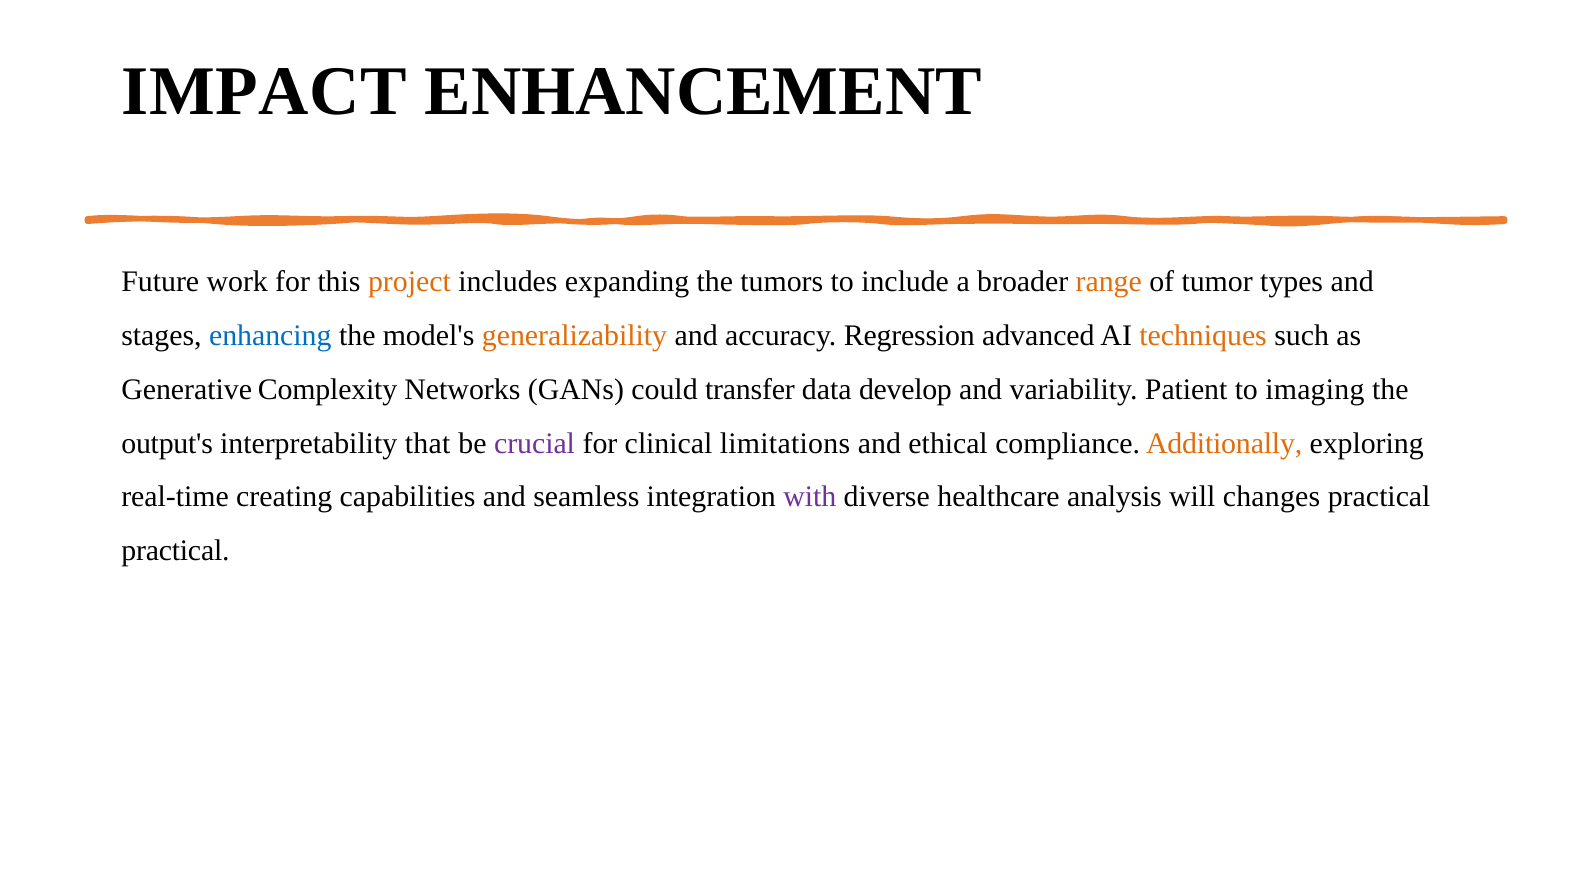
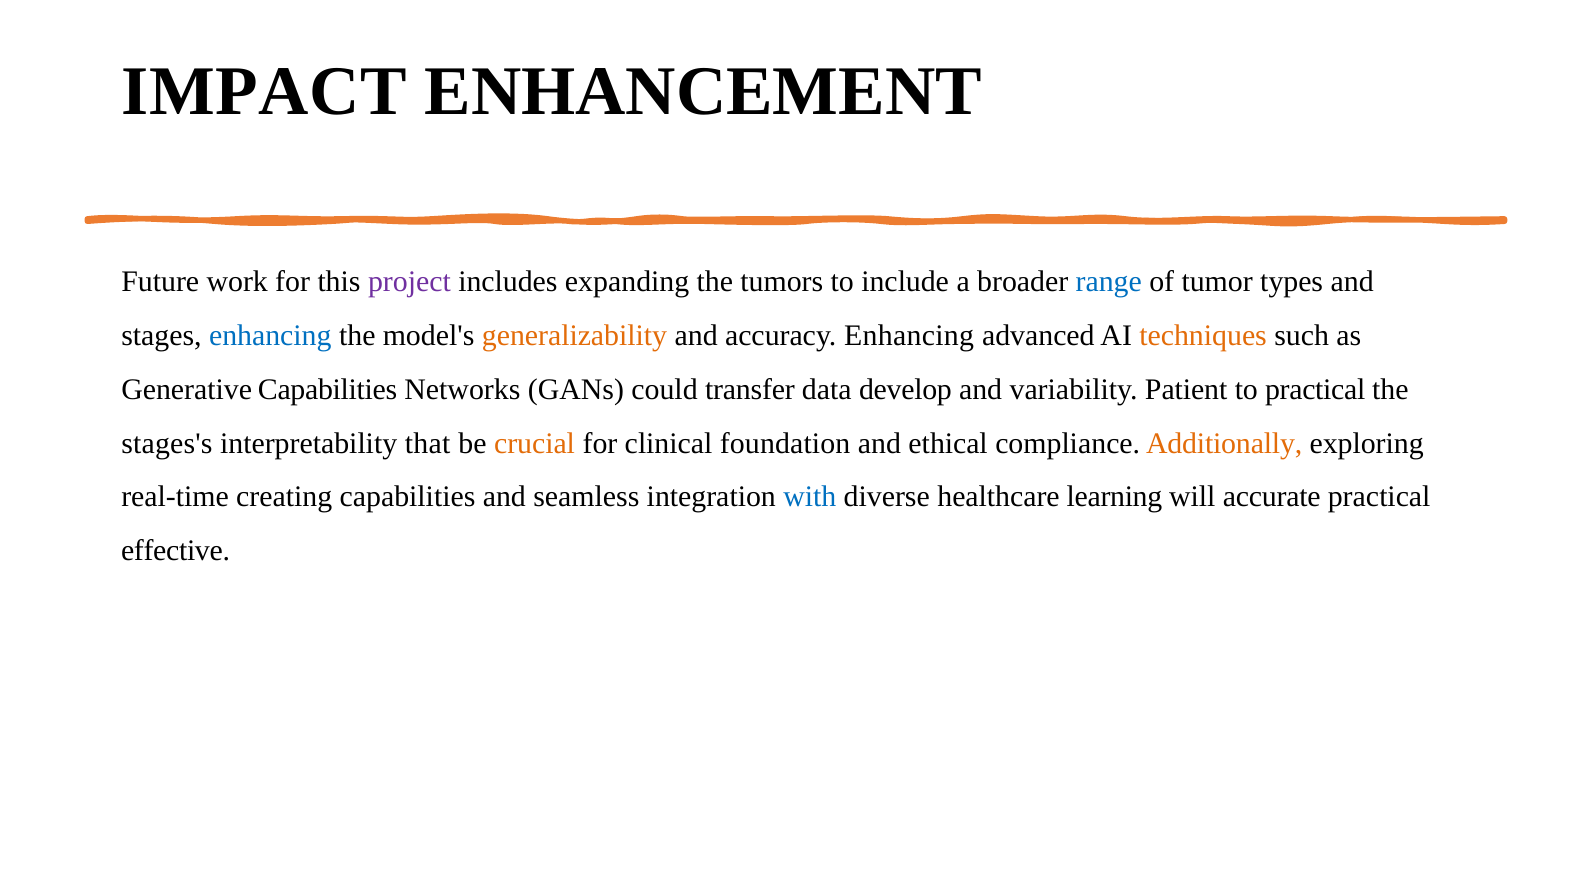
project colour: orange -> purple
range colour: orange -> blue
accuracy Regression: Regression -> Enhancing
Generative Complexity: Complexity -> Capabilities
to imaging: imaging -> practical
output's: output's -> stages's
crucial colour: purple -> orange
limitations: limitations -> foundation
with colour: purple -> blue
analysis: analysis -> learning
changes: changes -> accurate
practical at (175, 551): practical -> effective
